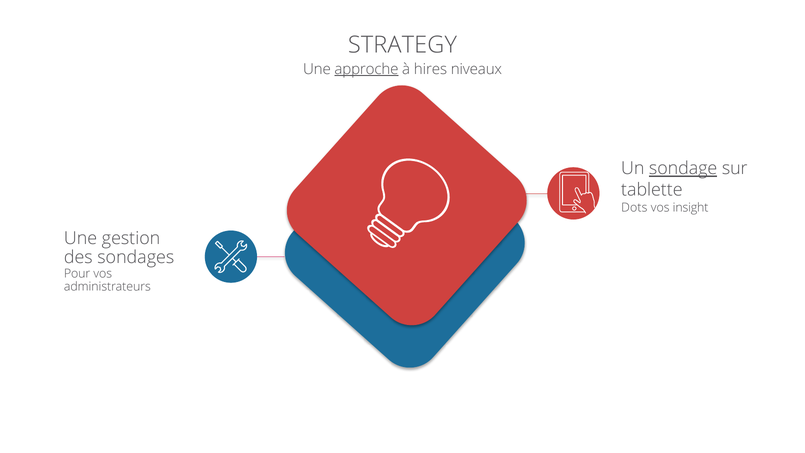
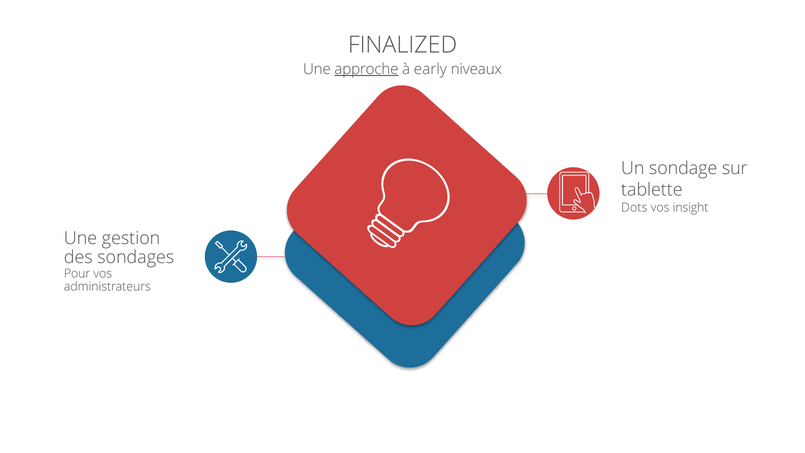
STRATEGY: STRATEGY -> FINALIZED
hires: hires -> early
sondage underline: present -> none
